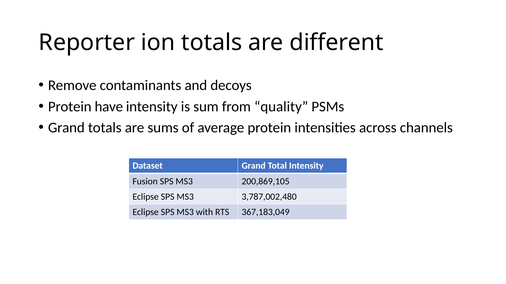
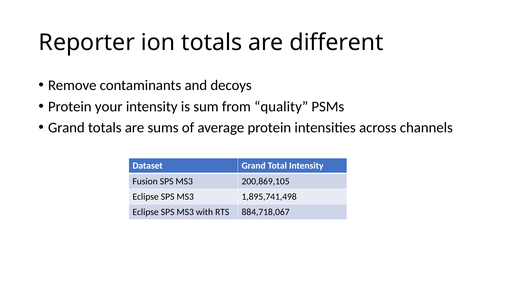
have: have -> your
3,787,002,480: 3,787,002,480 -> 1,895,741,498
367,183,049: 367,183,049 -> 884,718,067
